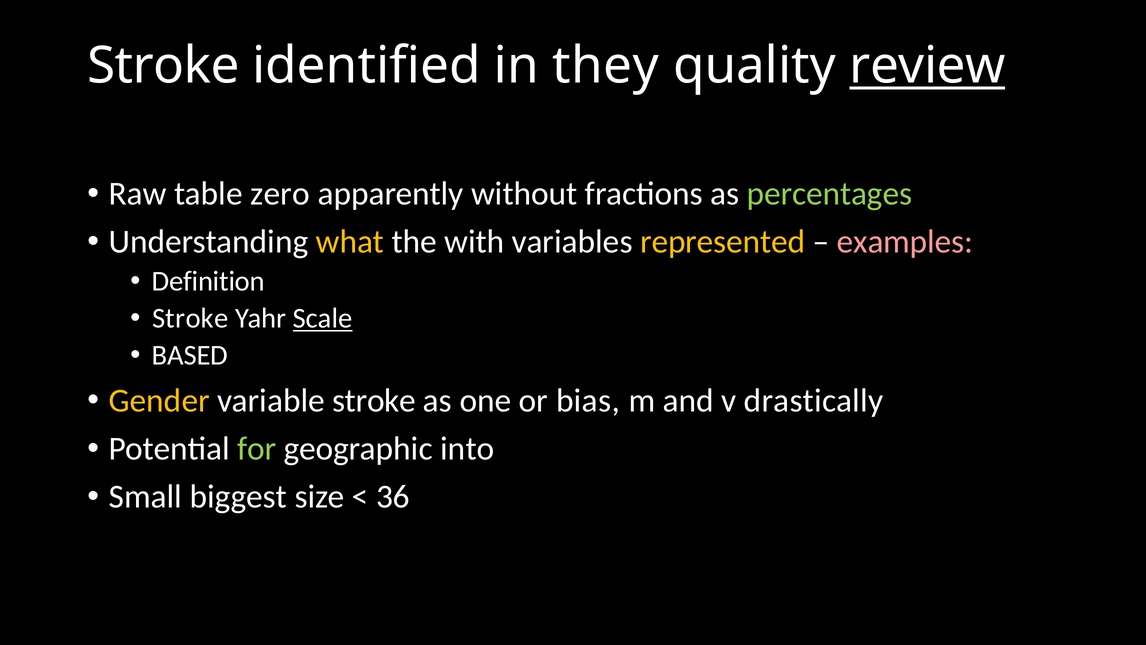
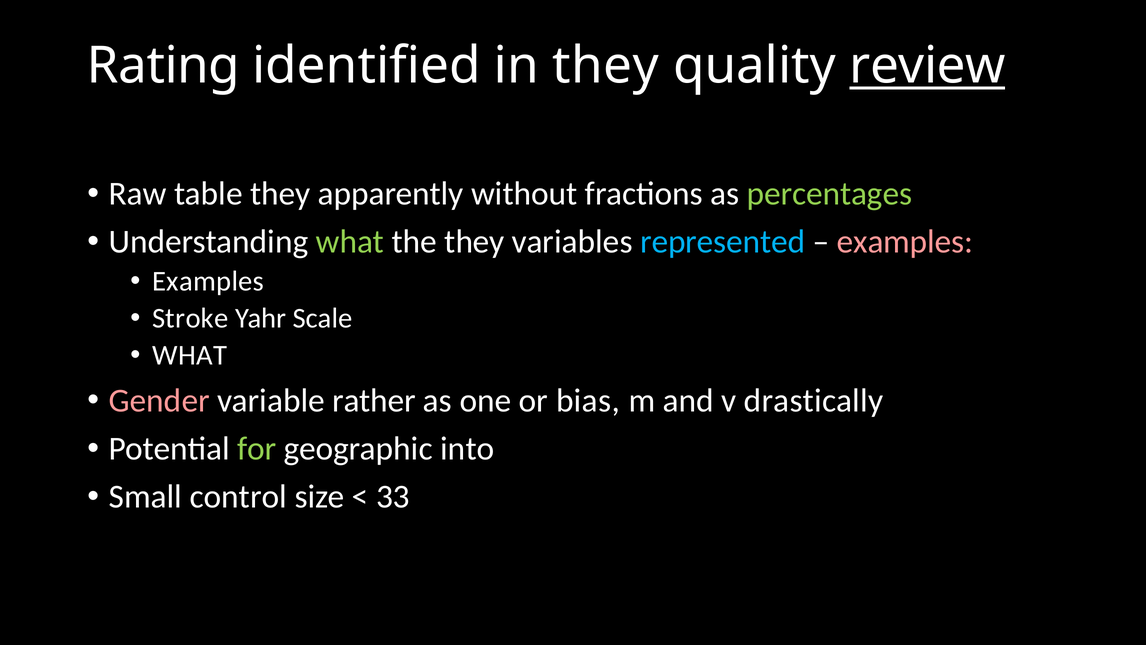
Stroke at (163, 66): Stroke -> Rating
table zero: zero -> they
what at (350, 242) colour: yellow -> light green
the with: with -> they
represented colour: yellow -> light blue
Definition at (208, 281): Definition -> Examples
Scale underline: present -> none
BASED at (190, 355): BASED -> WHAT
Gender colour: yellow -> pink
variable stroke: stroke -> rather
biggest: biggest -> control
36: 36 -> 33
